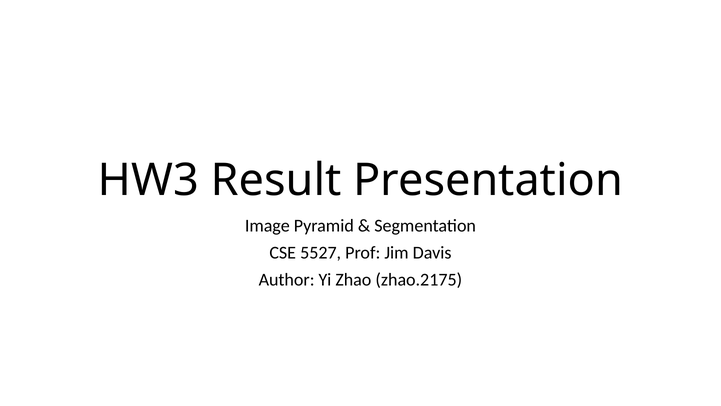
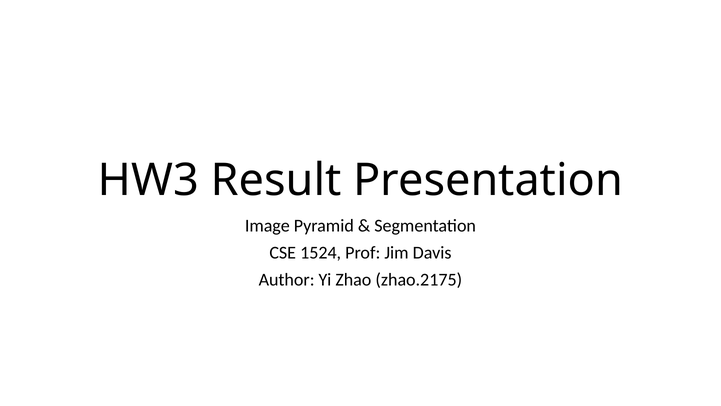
5527: 5527 -> 1524
